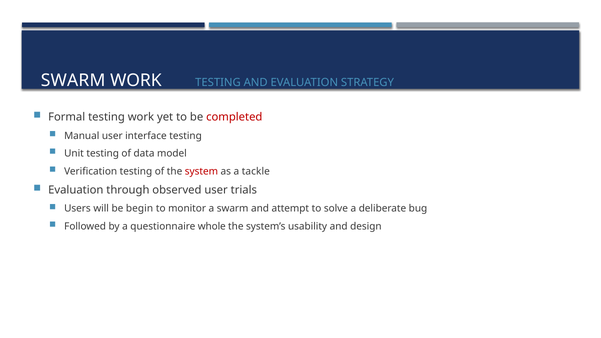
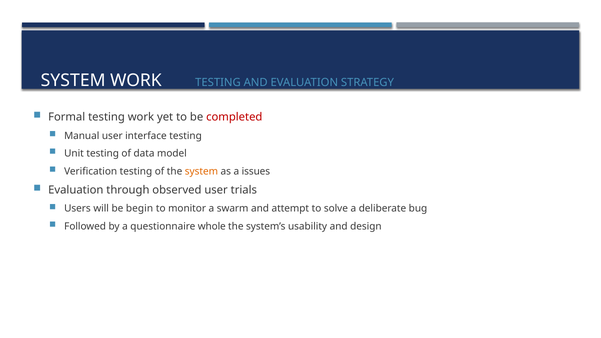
SWARM at (73, 81): SWARM -> SYSTEM
system at (201, 171) colour: red -> orange
tackle: tackle -> issues
